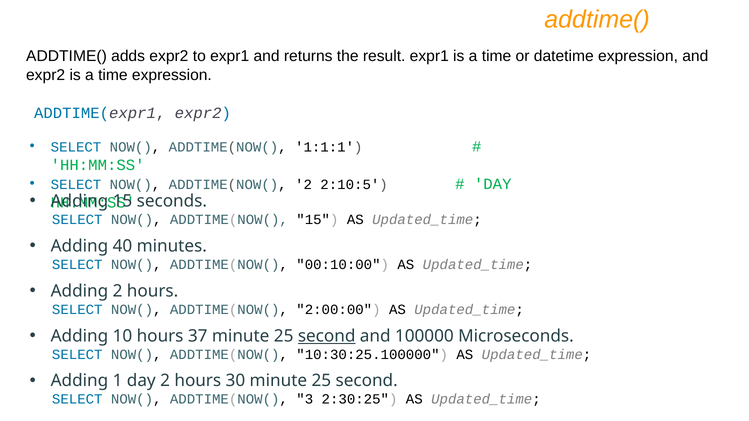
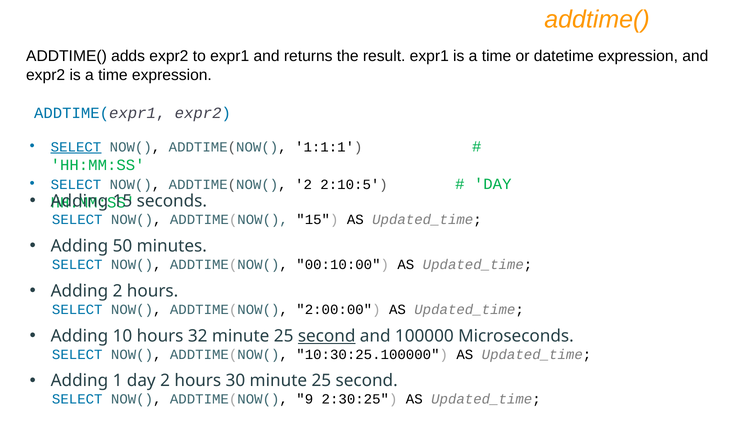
SELECT at (76, 147) underline: none -> present
40: 40 -> 50
37: 37 -> 32
3: 3 -> 9
